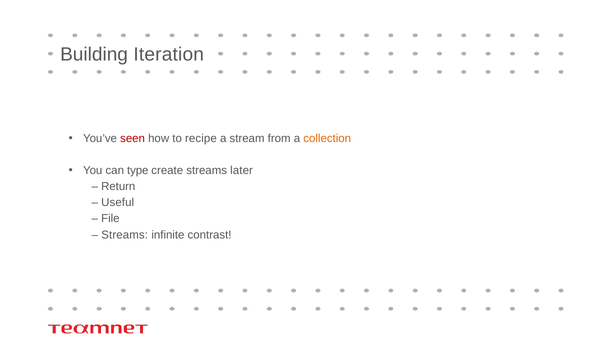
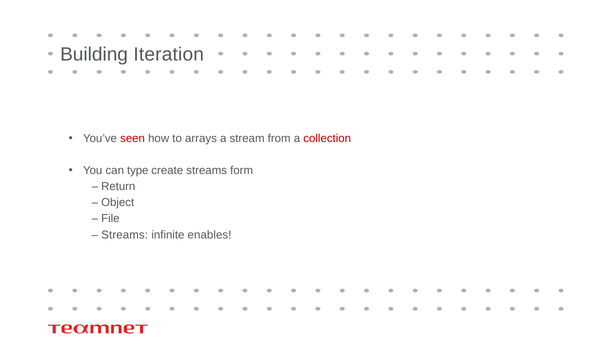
recipe: recipe -> arrays
collection colour: orange -> red
later: later -> form
Useful: Useful -> Object
contrast: contrast -> enables
